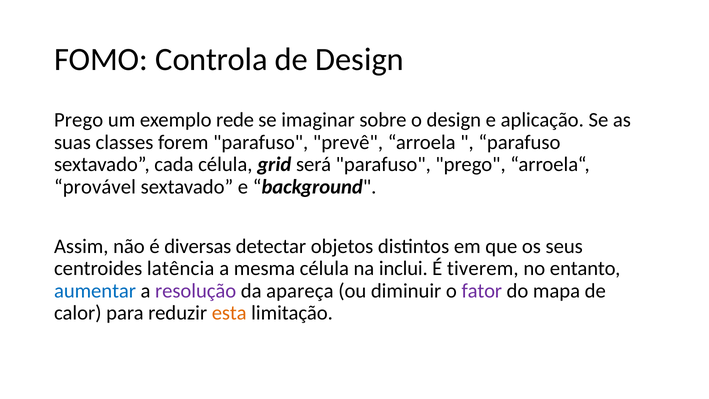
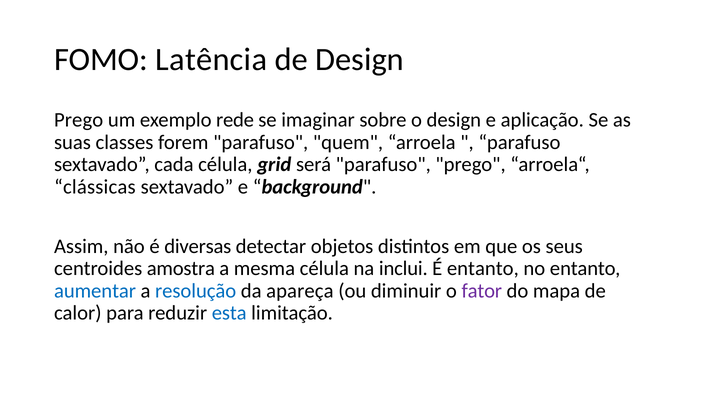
Controla: Controla -> Latência
prevê: prevê -> quem
provável: provável -> clássicas
latência: latência -> amostra
É tiverem: tiverem -> entanto
resolução colour: purple -> blue
esta colour: orange -> blue
